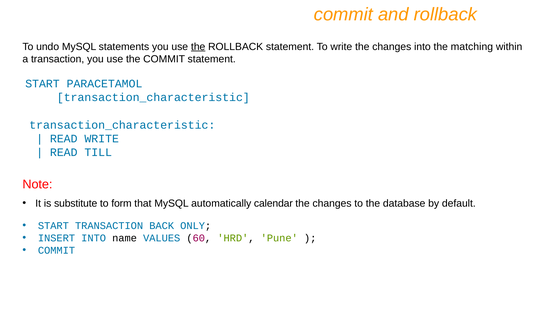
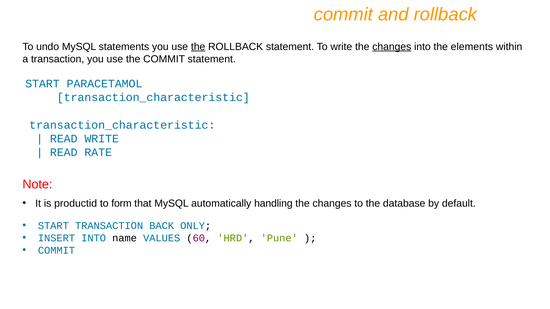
changes at (392, 47) underline: none -> present
matching: matching -> elements
TILL: TILL -> RATE
substitute: substitute -> productid
calendar: calendar -> handling
